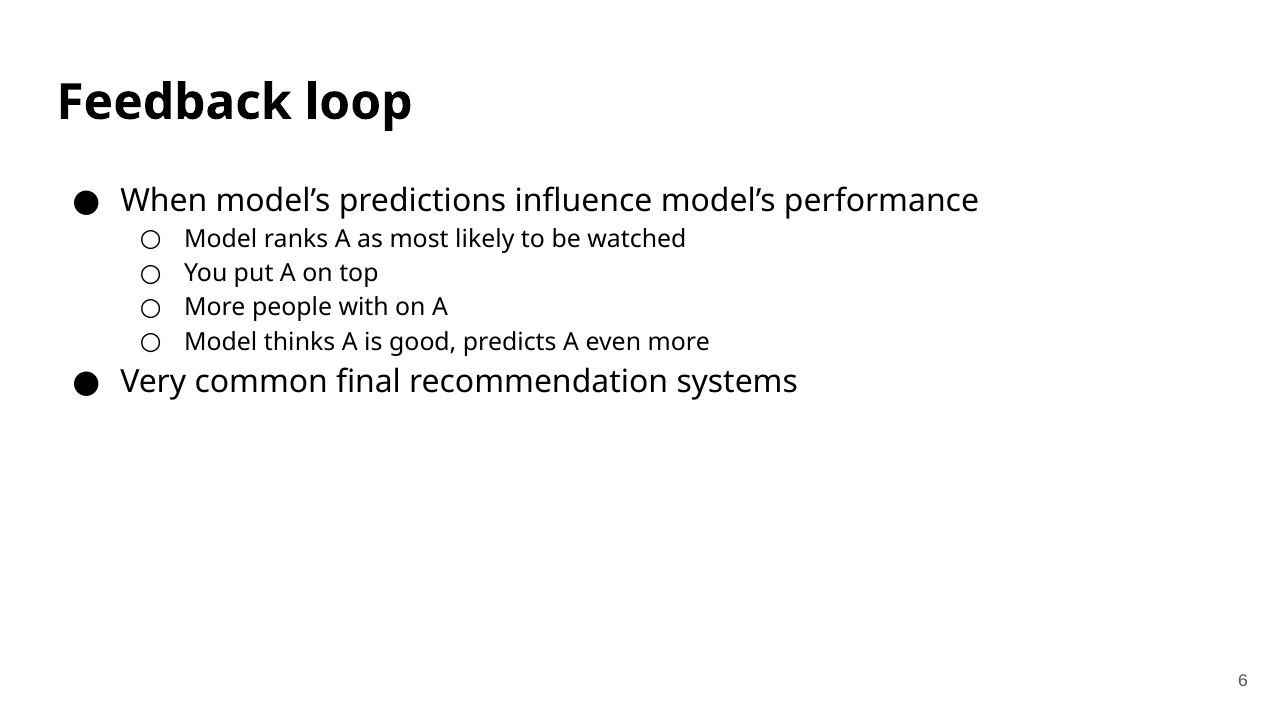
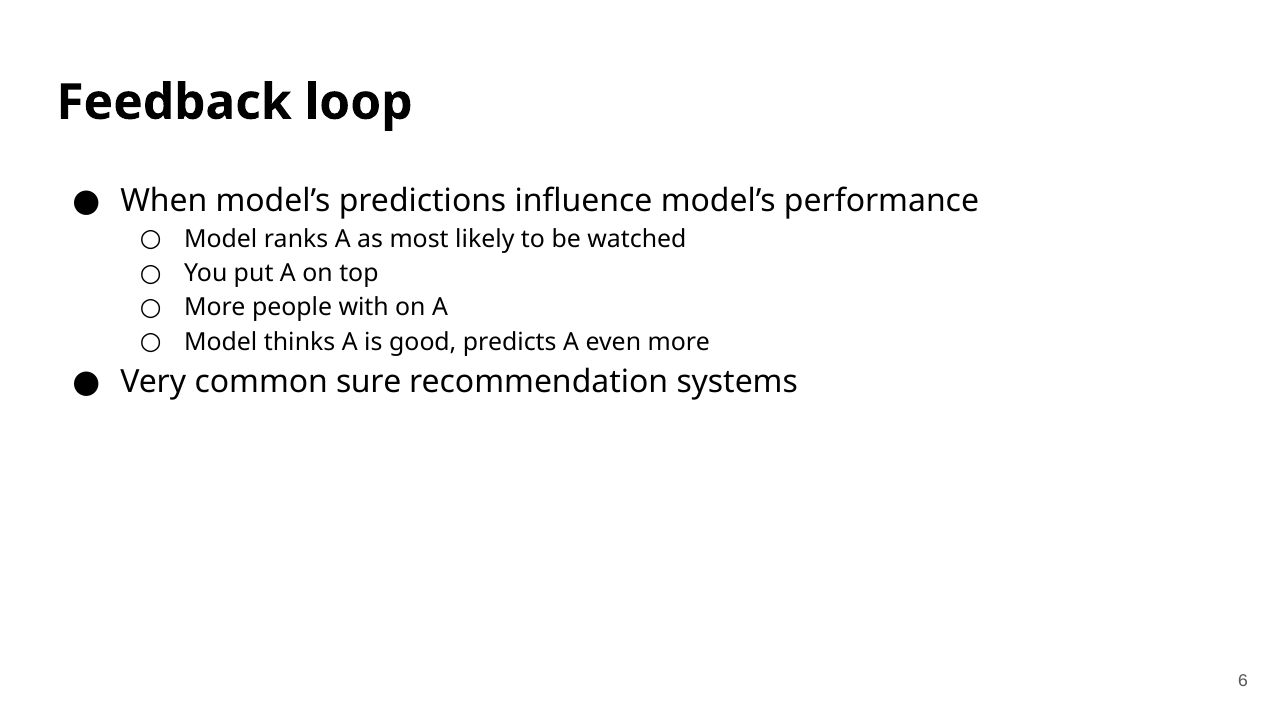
final: final -> sure
